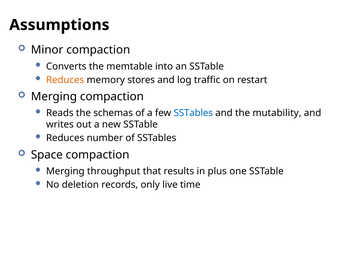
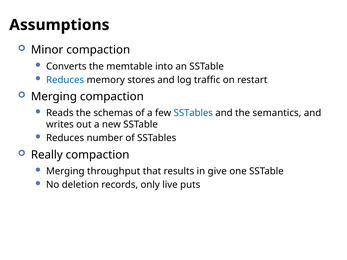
Reduces at (65, 80) colour: orange -> blue
mutability: mutability -> semantics
Space: Space -> Really
plus: plus -> give
time: time -> puts
